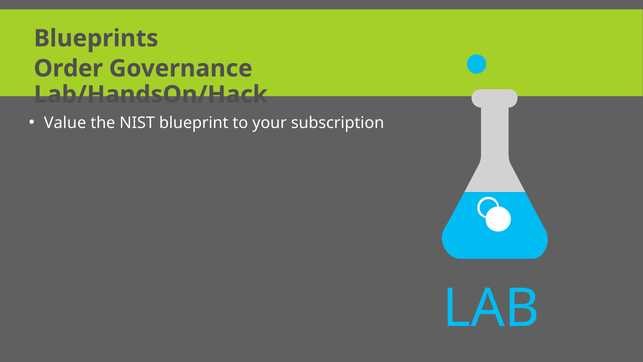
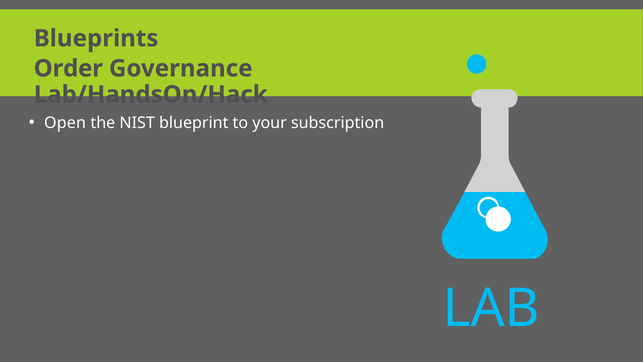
Value: Value -> Open
